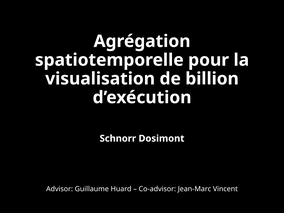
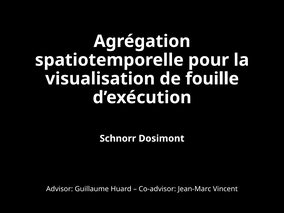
billion: billion -> fouille
